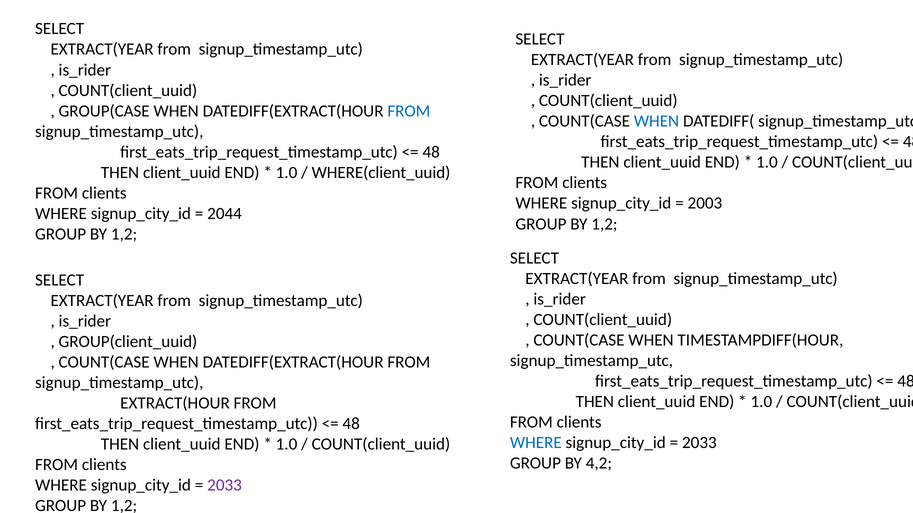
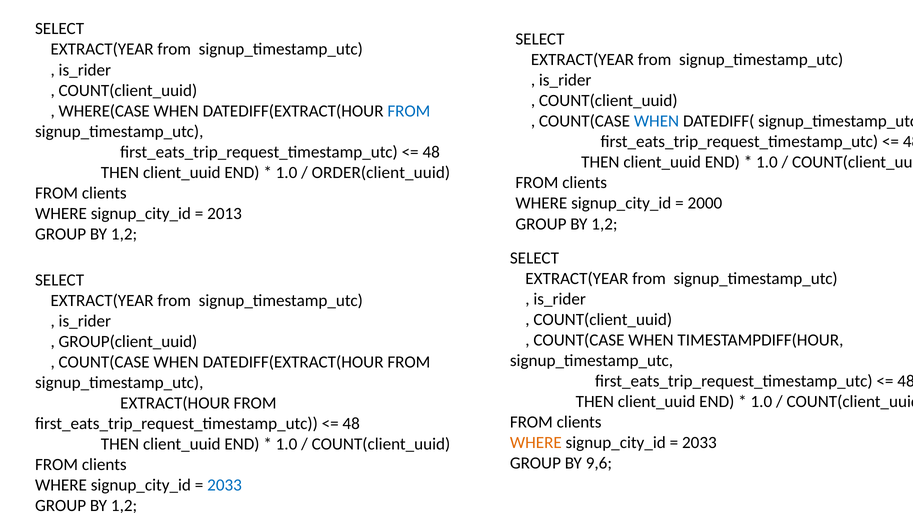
GROUP(CASE: GROUP(CASE -> WHERE(CASE
WHERE(client_uuid: WHERE(client_uuid -> ORDER(client_uuid
2003: 2003 -> 2000
2044: 2044 -> 2013
WHERE at (536, 443) colour: blue -> orange
4,2: 4,2 -> 9,6
2033 at (225, 486) colour: purple -> blue
